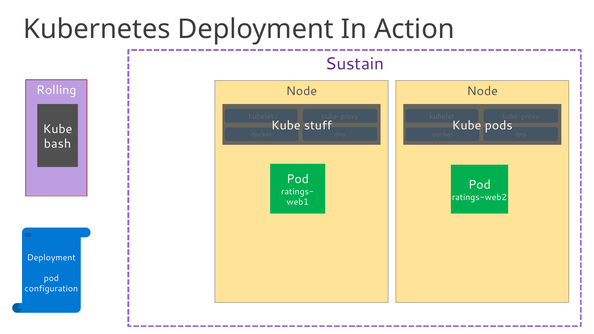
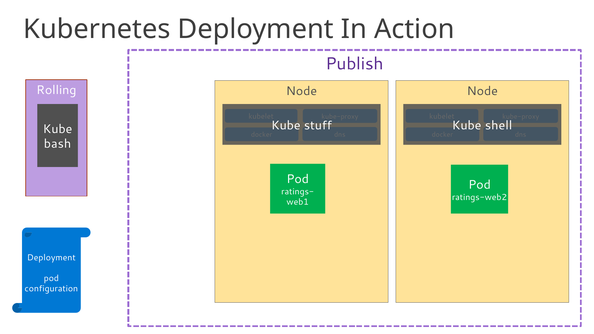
Sustain: Sustain -> Publish
pods: pods -> shell
